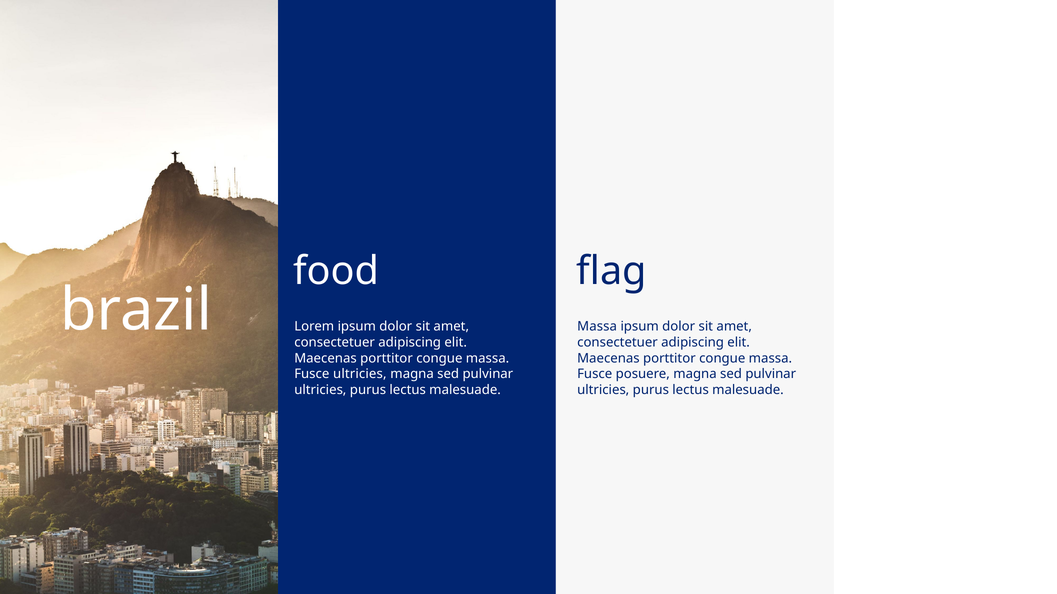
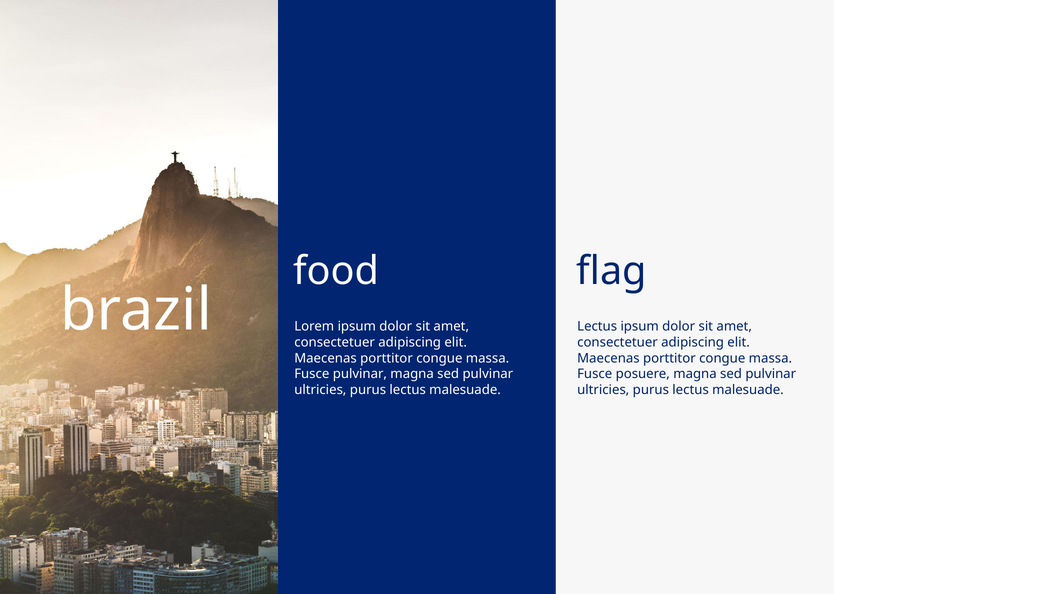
Massa at (597, 327): Massa -> Lectus
Fusce ultricies: ultricies -> pulvinar
